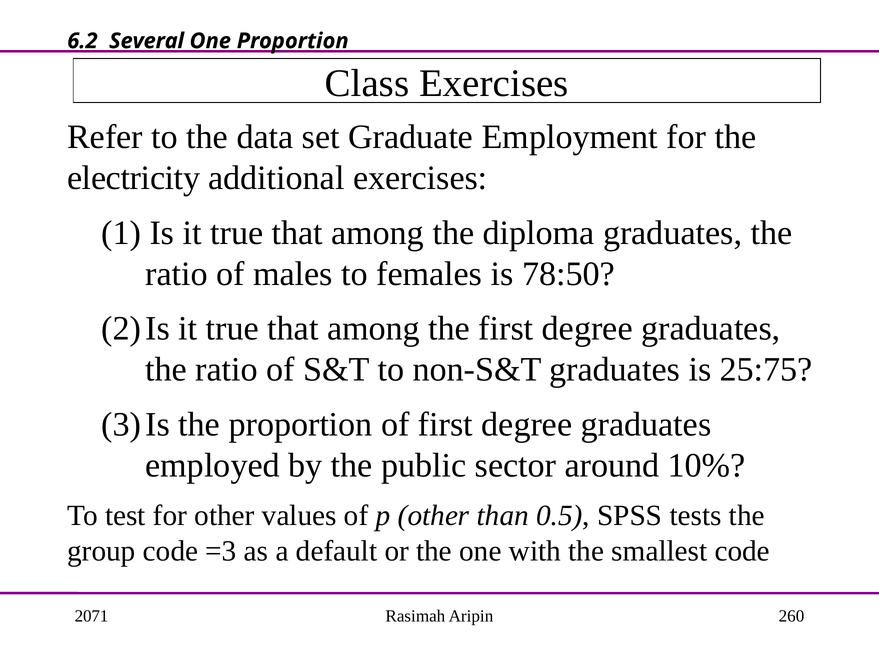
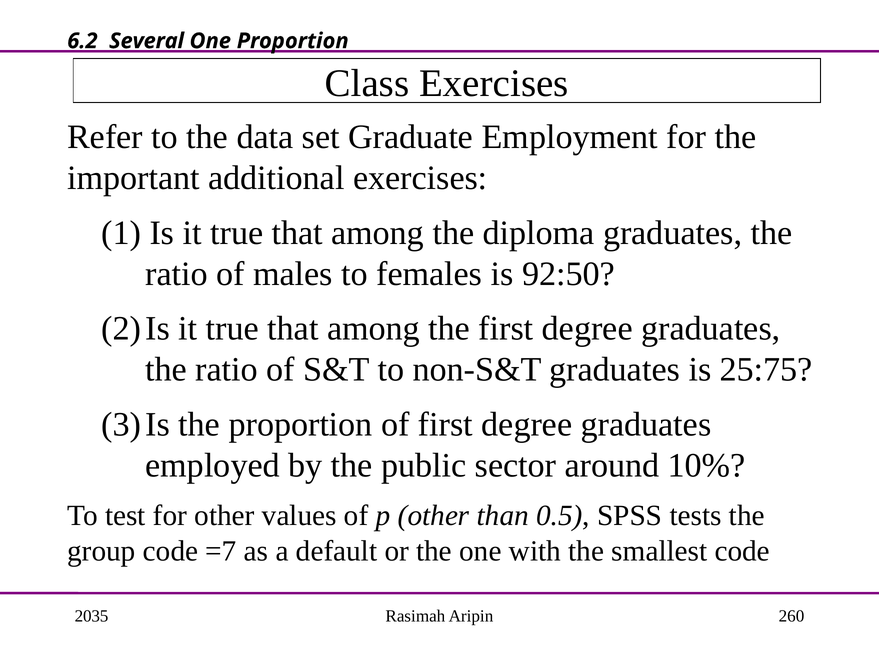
electricity: electricity -> important
78:50: 78:50 -> 92:50
=3: =3 -> =7
2071: 2071 -> 2035
